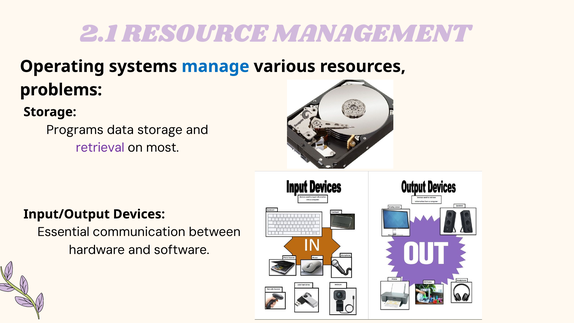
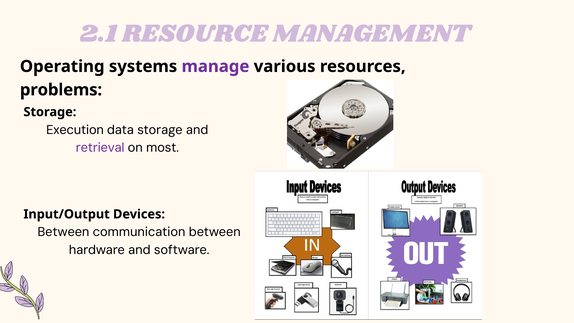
manage colour: blue -> purple
Programs: Programs -> Execution
Essential at (63, 232): Essential -> Between
